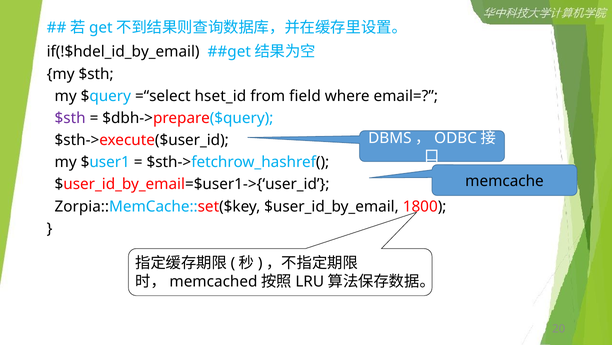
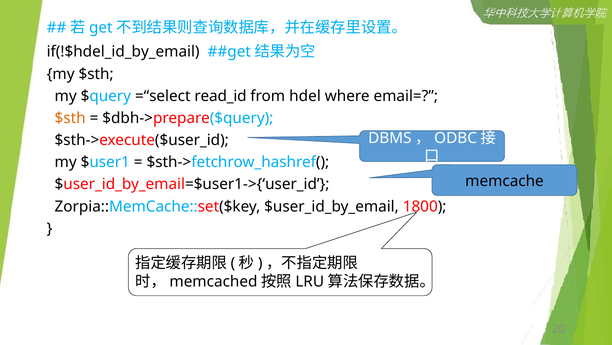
hset_id: hset_id -> read_id
field: field -> hdel
$sth at (70, 118) colour: purple -> orange
